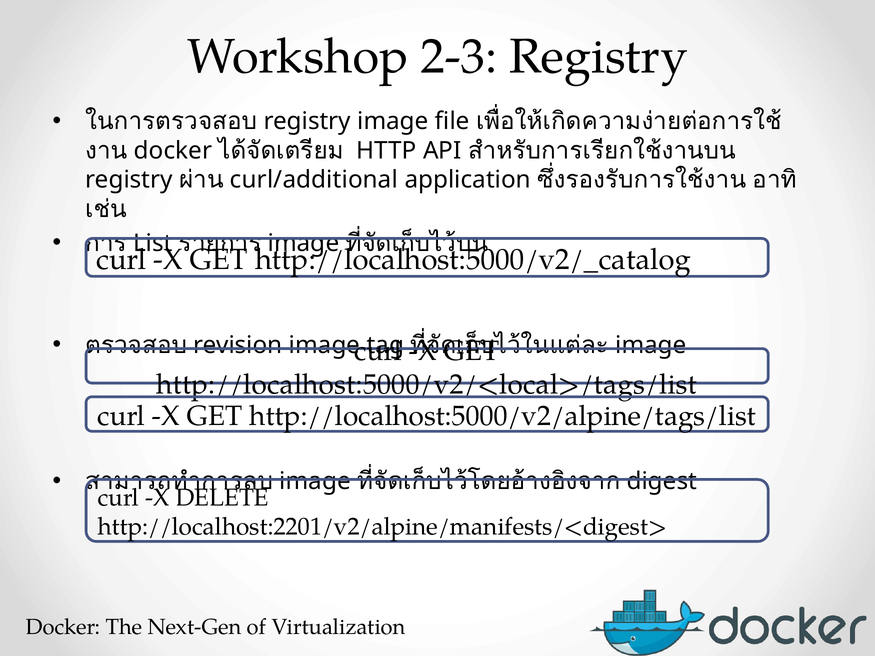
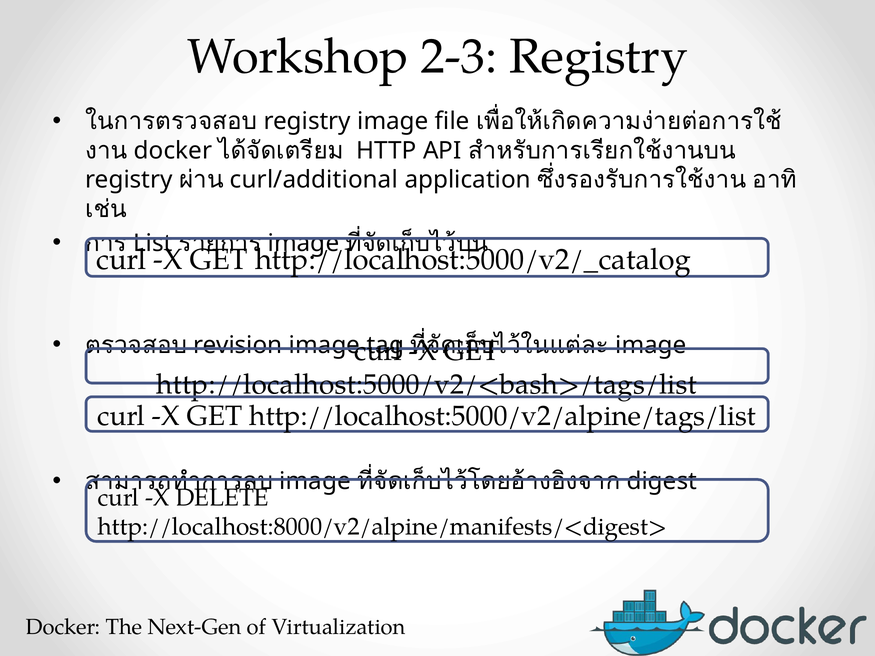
http://localhost:5000/v2/<local>/tags/list: http://localhost:5000/v2/<local>/tags/list -> http://localhost:5000/v2/<bash>/tags/list
http://localhost:2201/v2/alpine/manifests/<digest>: http://localhost:2201/v2/alpine/manifests/<digest> -> http://localhost:8000/v2/alpine/manifests/<digest>
